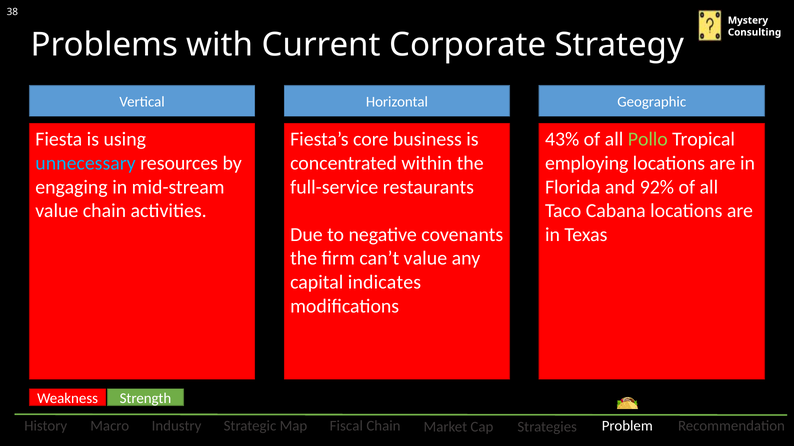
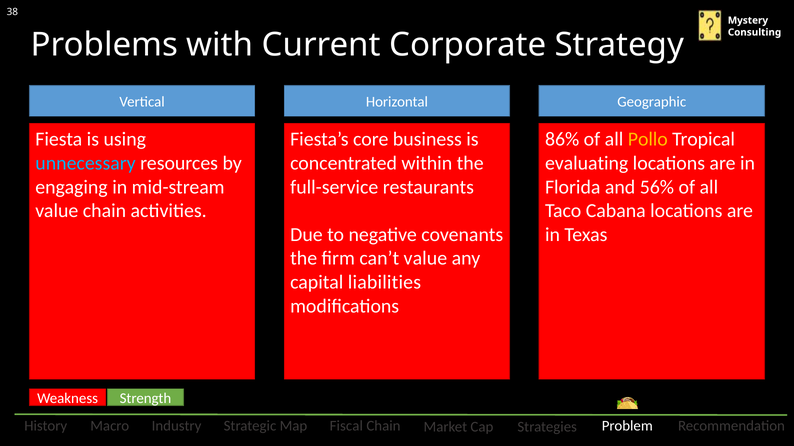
43%: 43% -> 86%
Pollo colour: light green -> yellow
employing: employing -> evaluating
92%: 92% -> 56%
indicates: indicates -> liabilities
